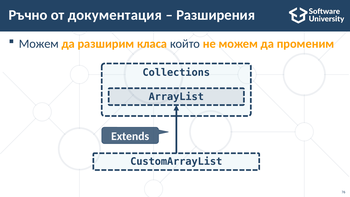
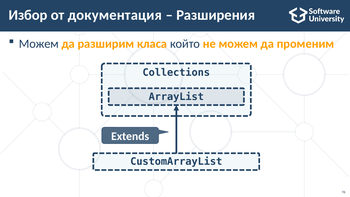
Ръчно: Ръчно -> Избор
